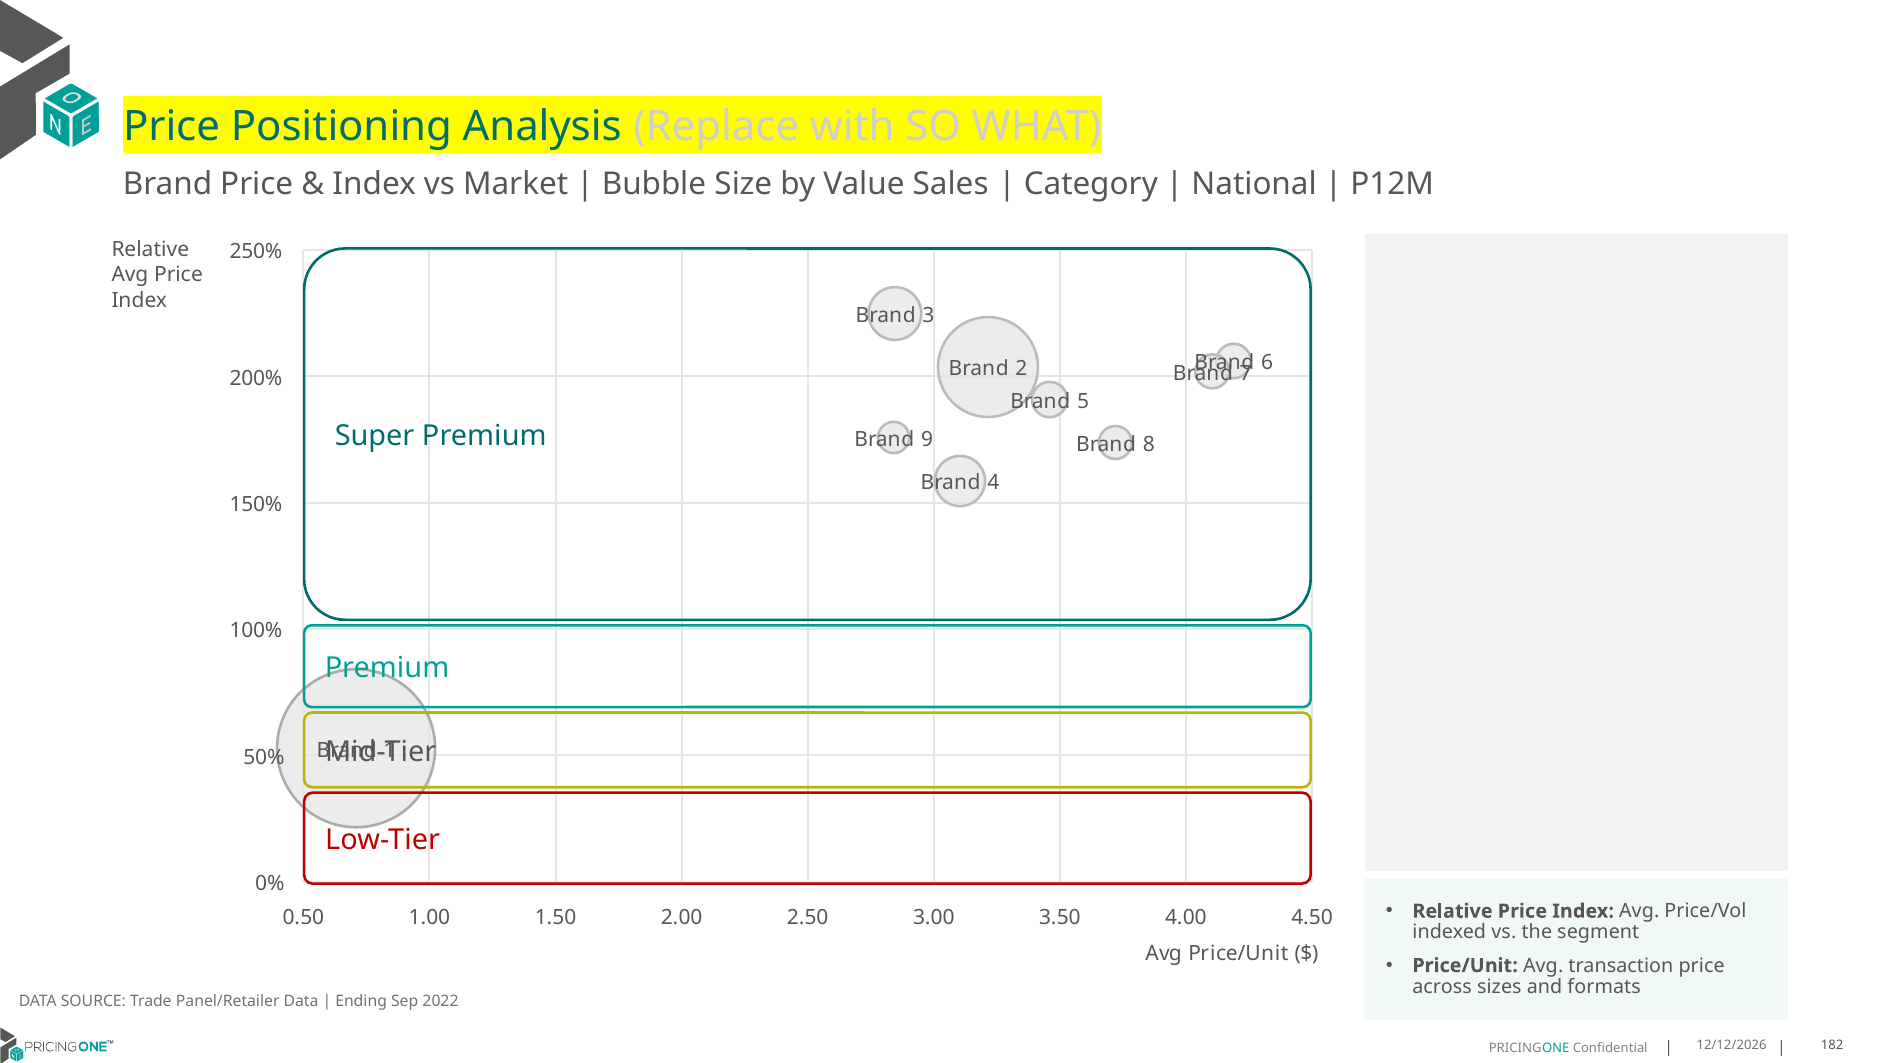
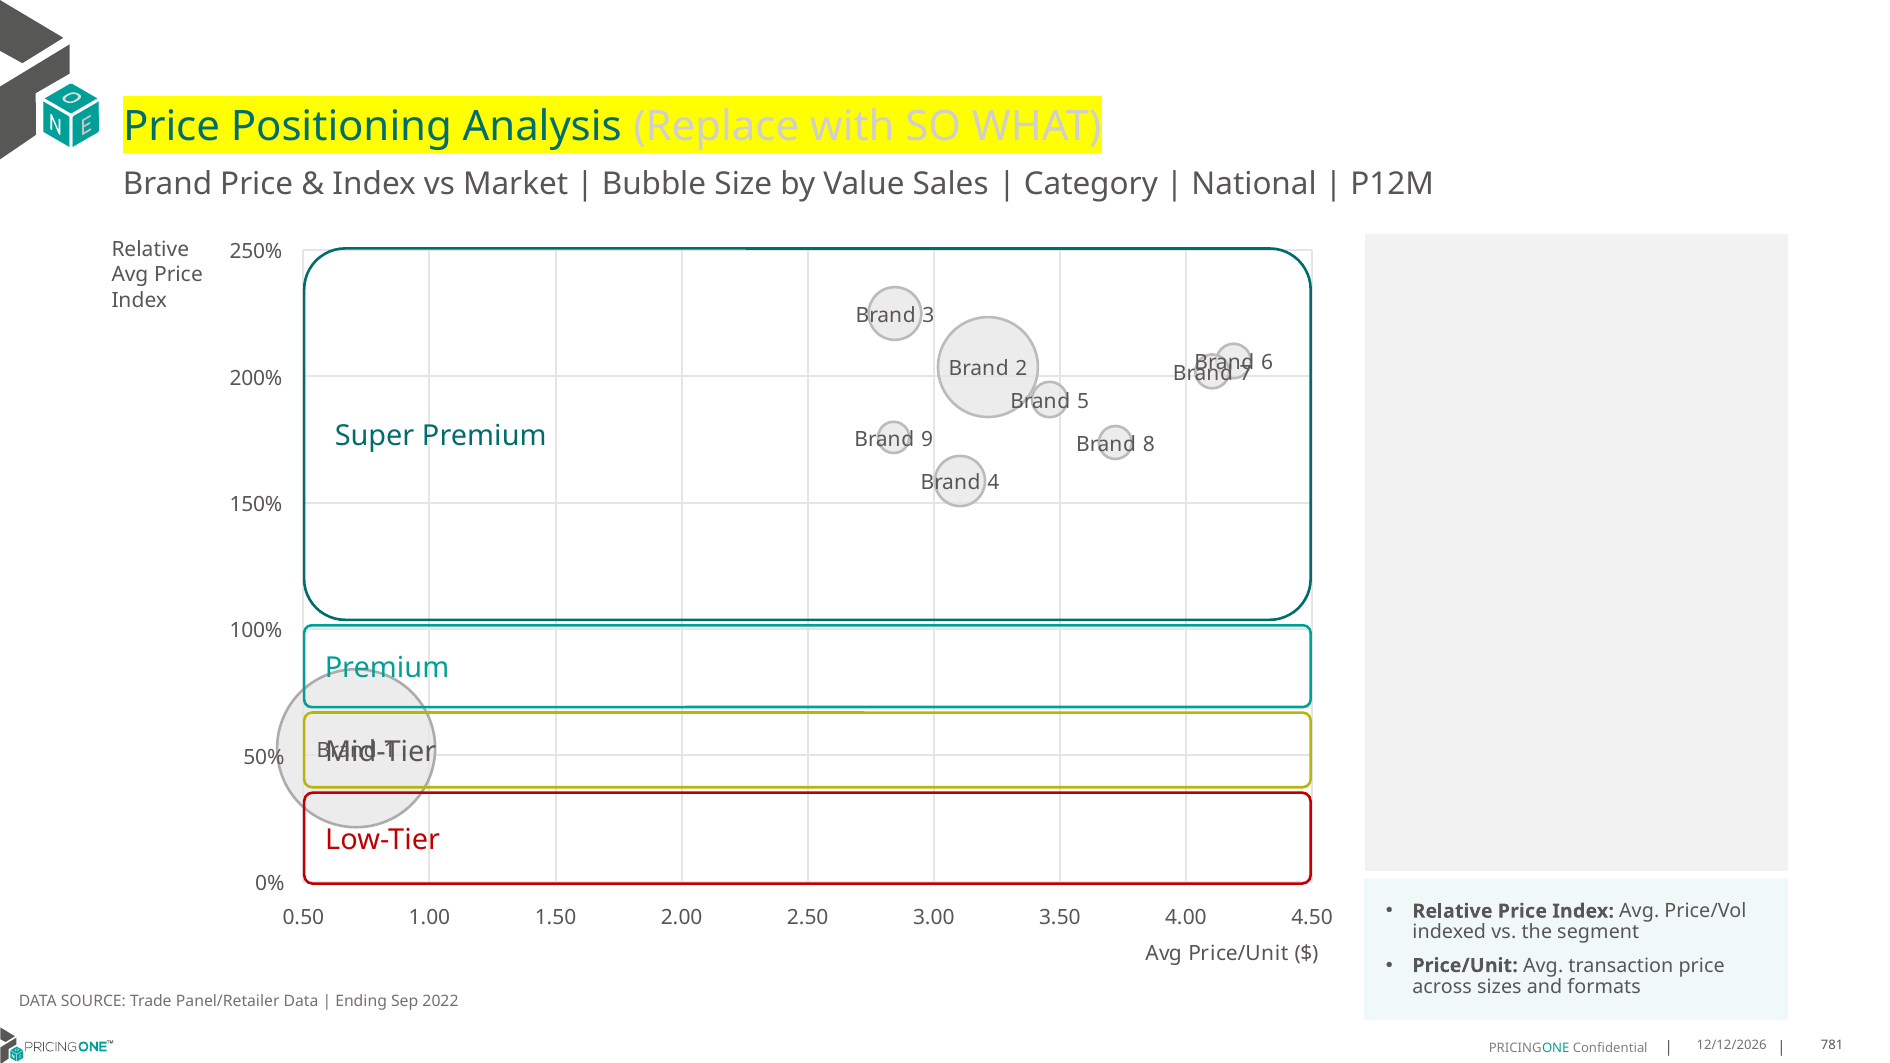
182: 182 -> 781
